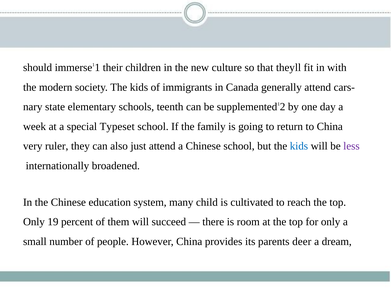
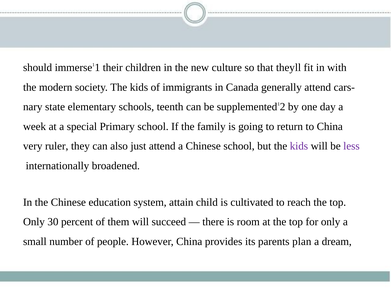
Typeset: Typeset -> Primary
kids at (299, 146) colour: blue -> purple
many: many -> attain
19: 19 -> 30
deer: deer -> plan
